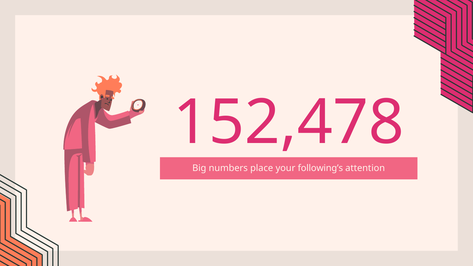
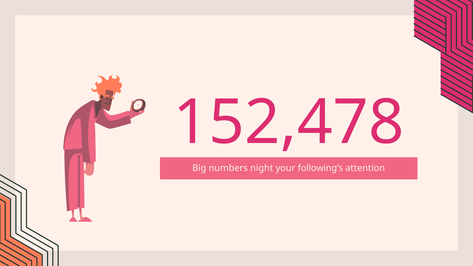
place: place -> night
